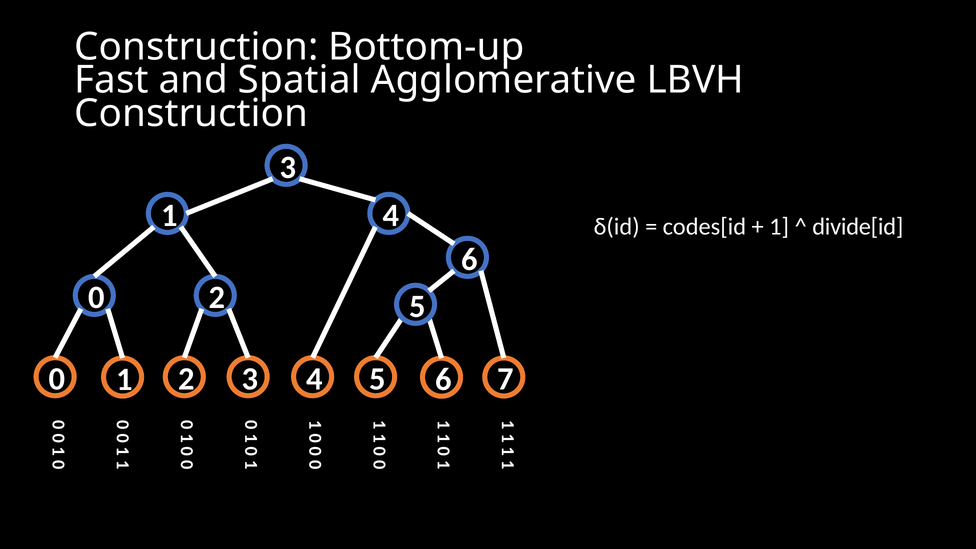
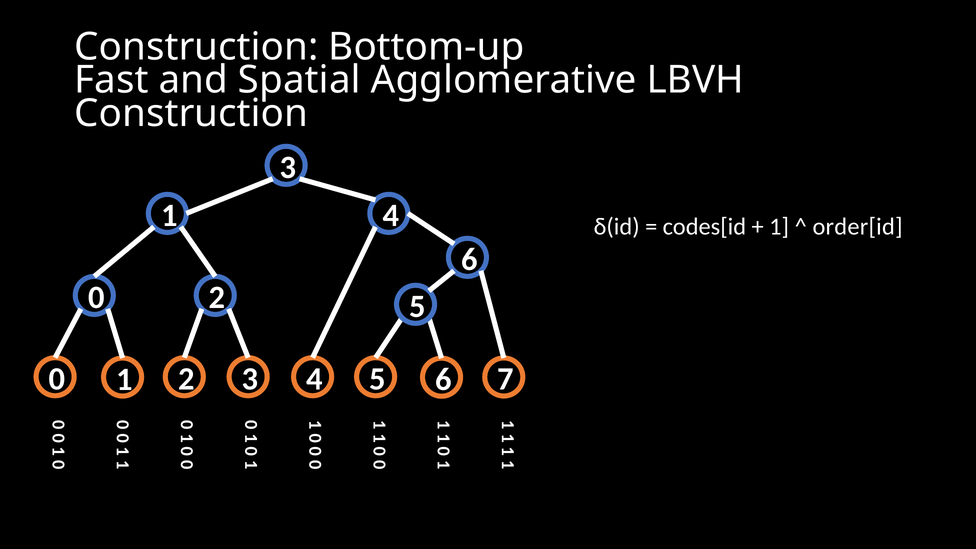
divide[id: divide[id -> order[id
